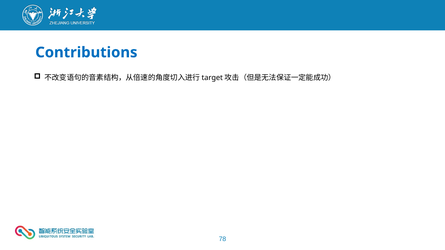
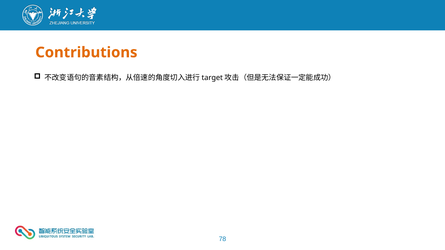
Contributions colour: blue -> orange
